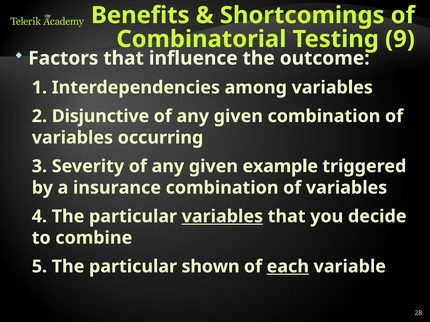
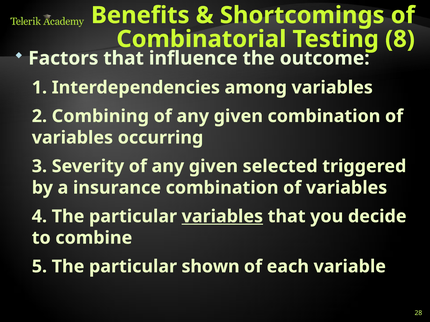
9: 9 -> 8
Disjunctive: Disjunctive -> Combining
example: example -> selected
each underline: present -> none
